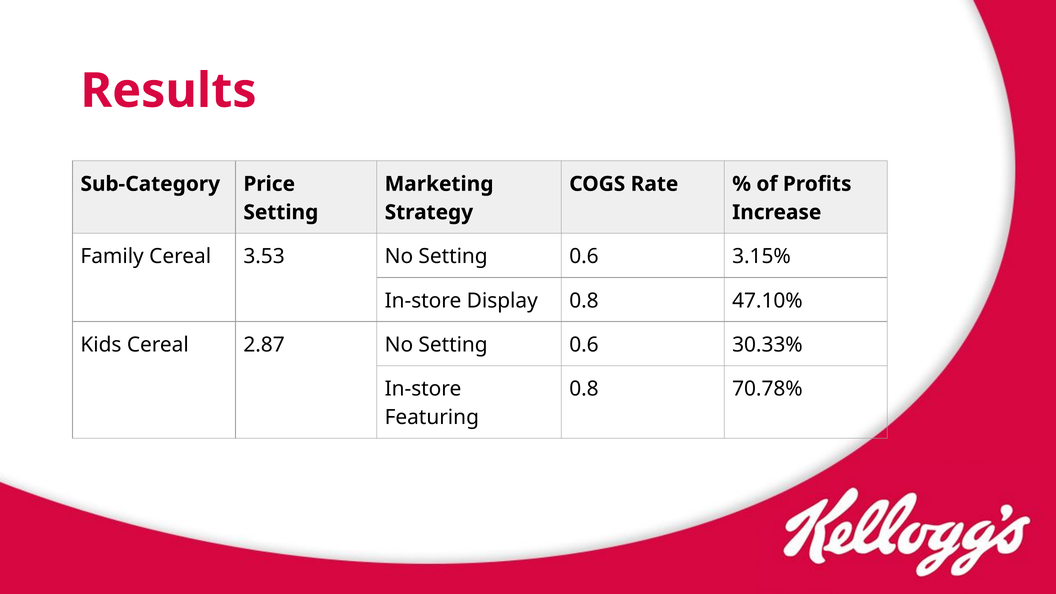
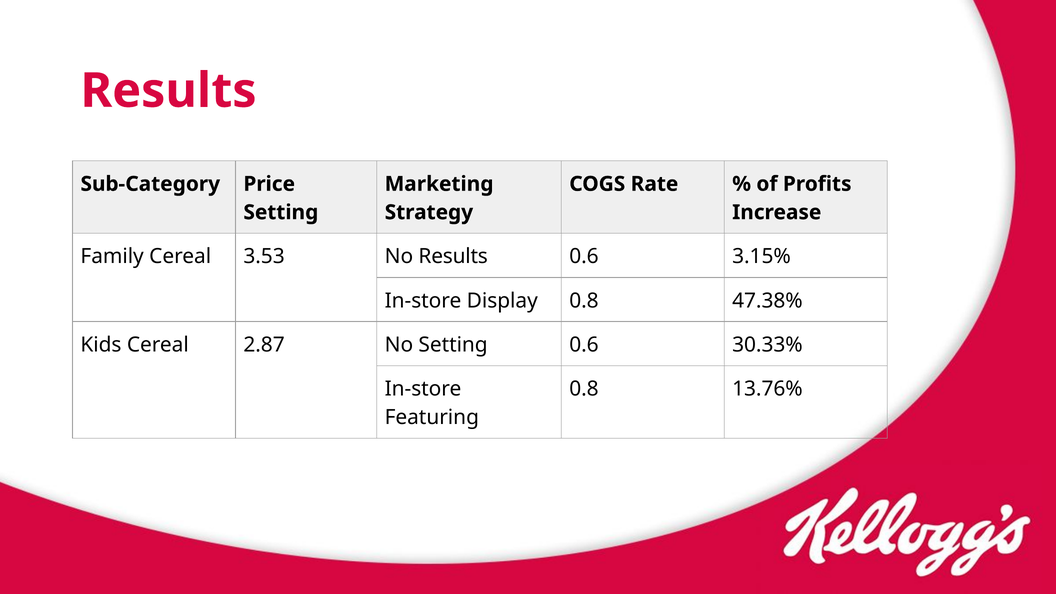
3.53 No Setting: Setting -> Results
47.10%: 47.10% -> 47.38%
70.78%: 70.78% -> 13.76%
